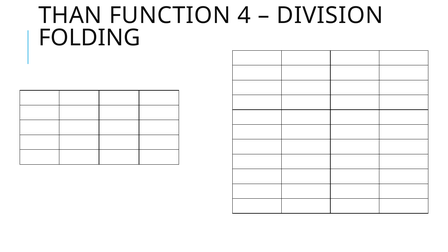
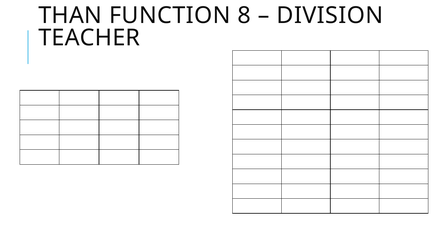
4: 4 -> 8
FOLDING: FOLDING -> TEACHER
